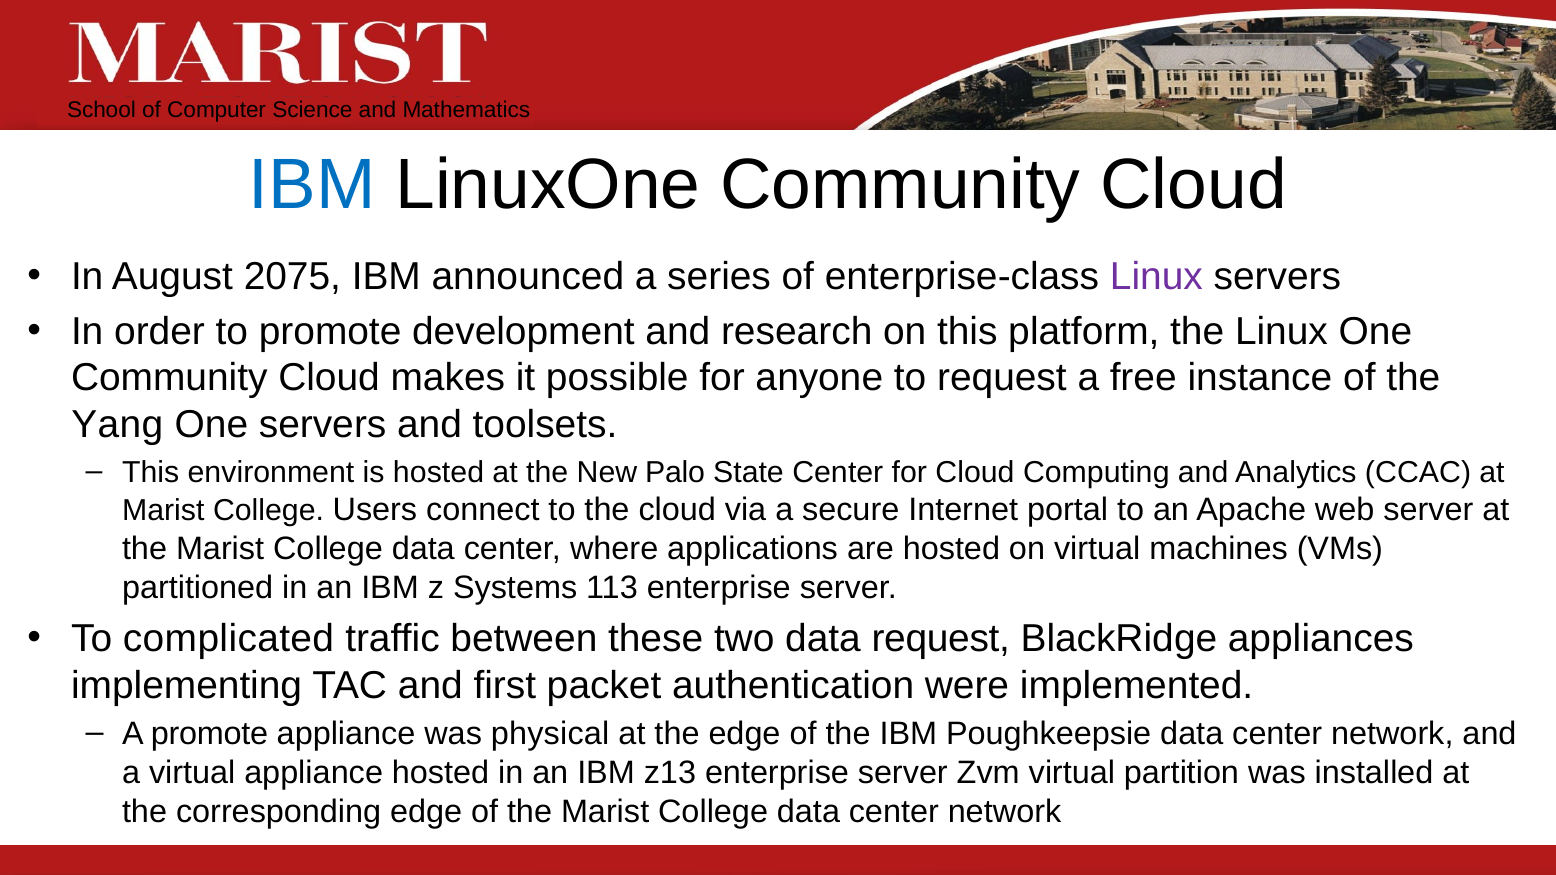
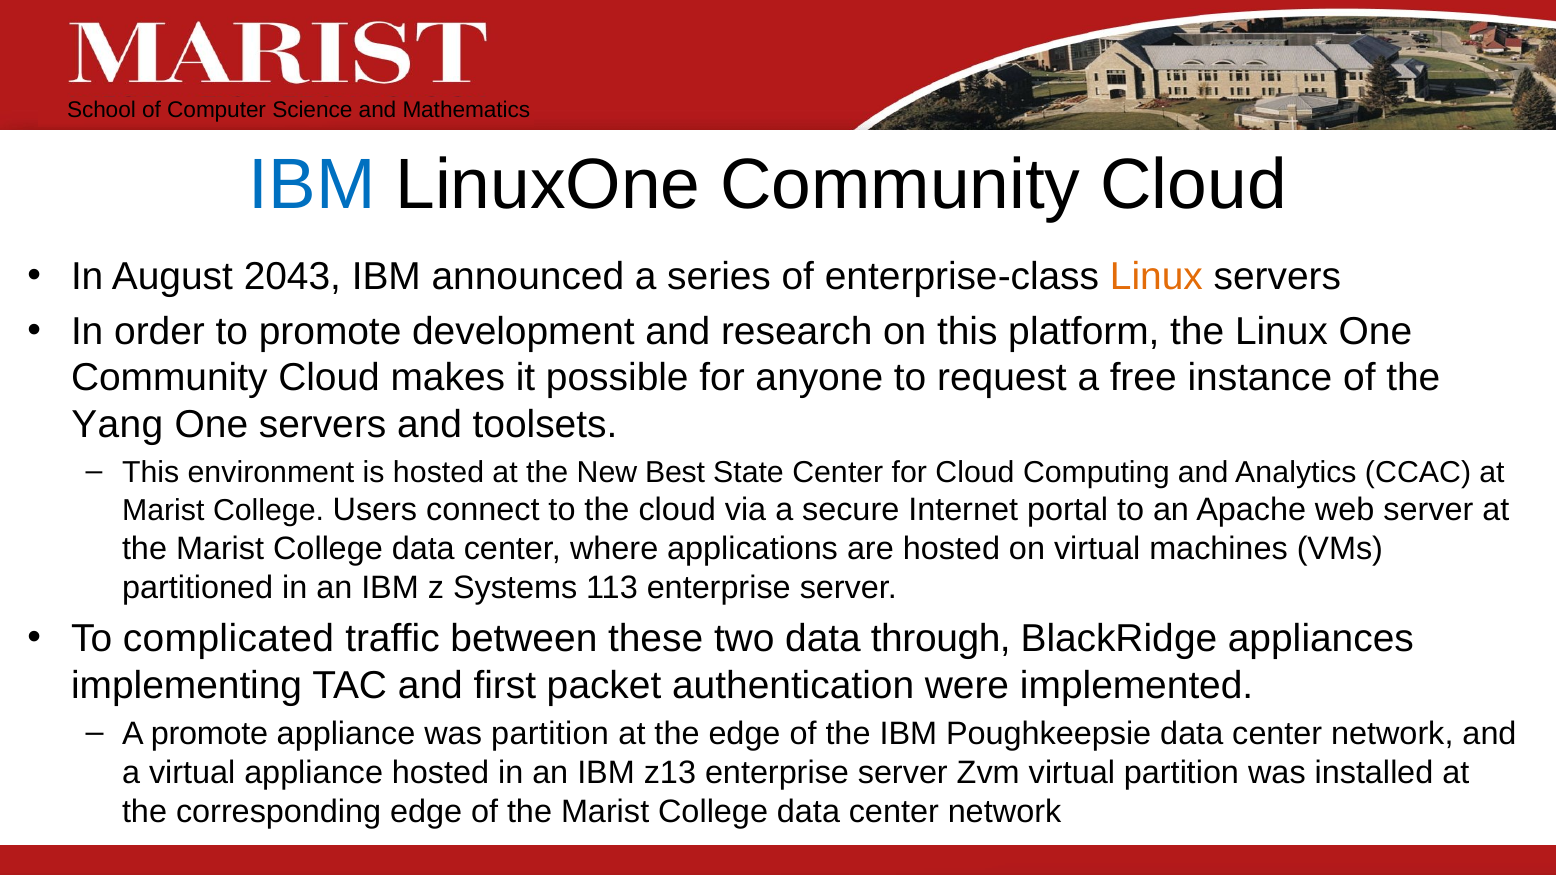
2075: 2075 -> 2043
Linux at (1156, 277) colour: purple -> orange
Palo: Palo -> Best
data request: request -> through
was physical: physical -> partition
